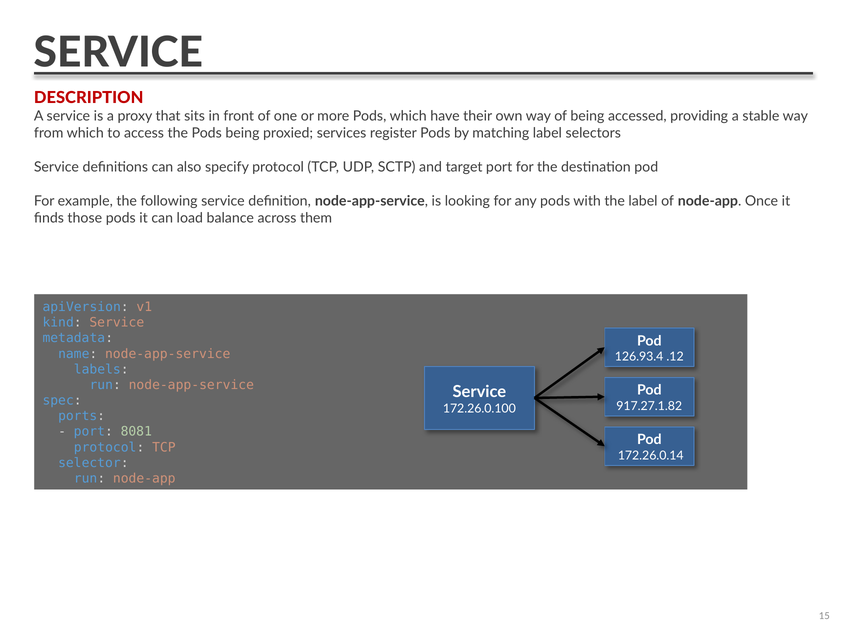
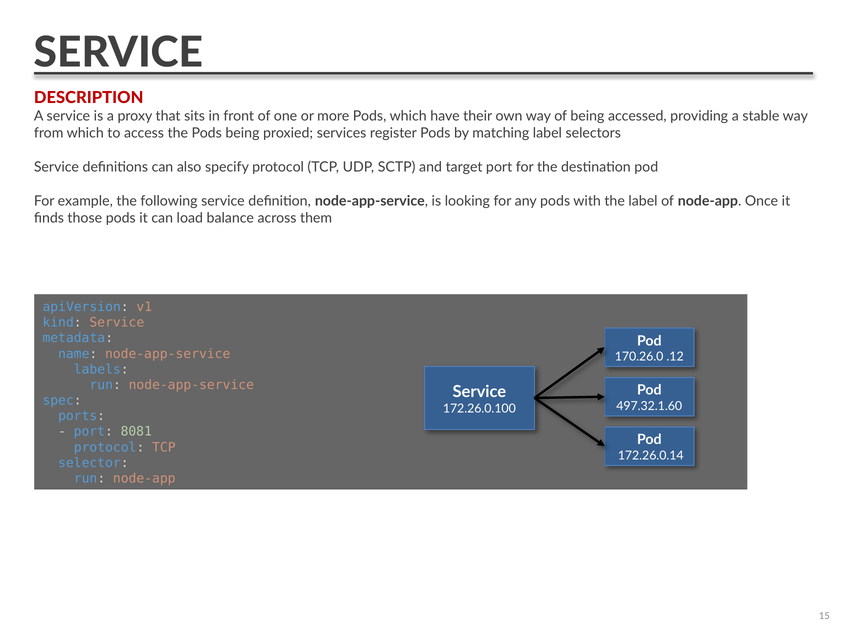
126.93.4: 126.93.4 -> 170.26.0
917.27.1.82: 917.27.1.82 -> 497.32.1.60
